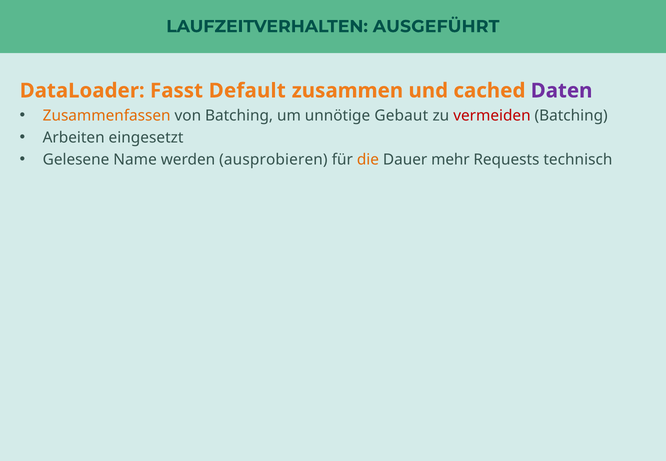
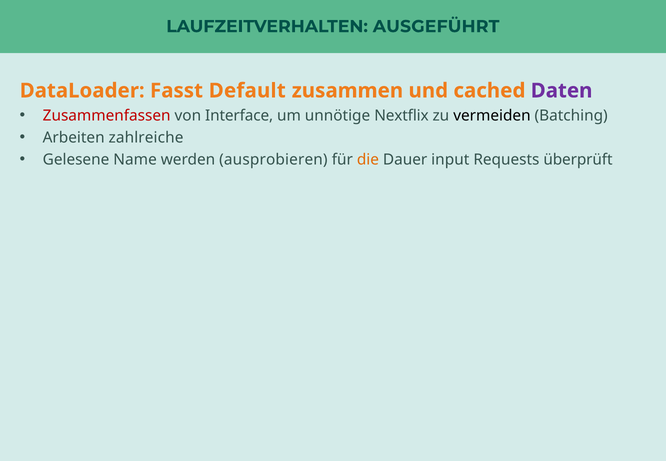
Zusammenfassen colour: orange -> red
von Batching: Batching -> Interface
Gebaut: Gebaut -> Nextflix
vermeiden colour: red -> black
eingesetzt: eingesetzt -> zahlreiche
mehr: mehr -> input
technisch: technisch -> überprüft
